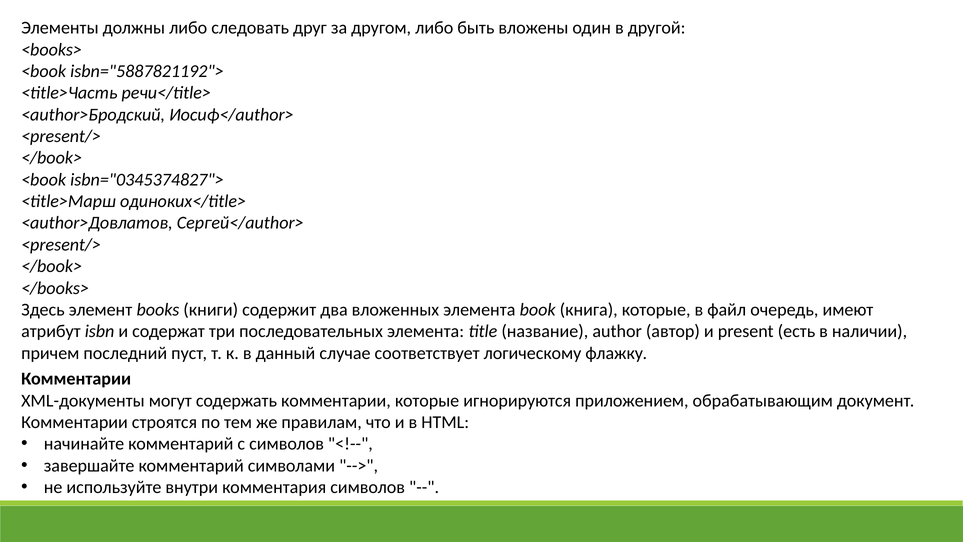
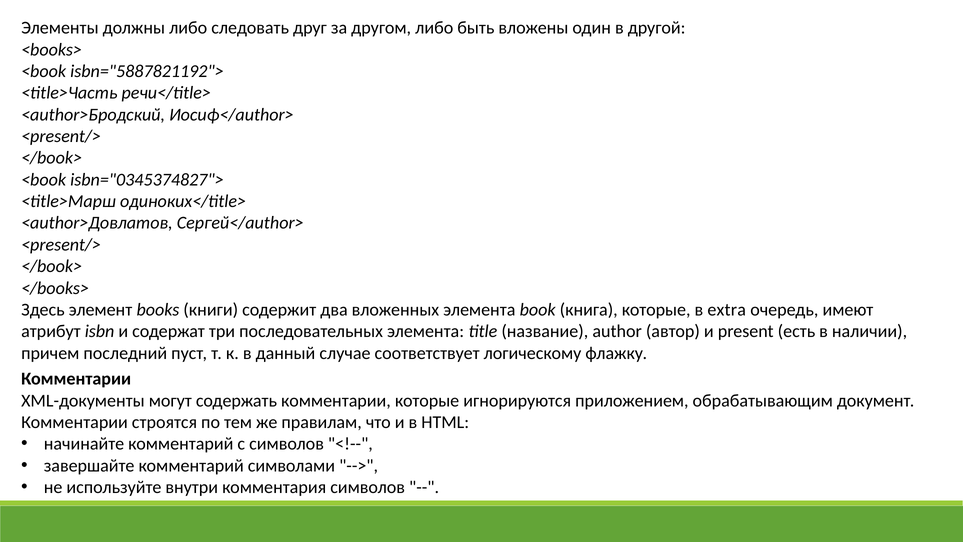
файл: файл -> extra
